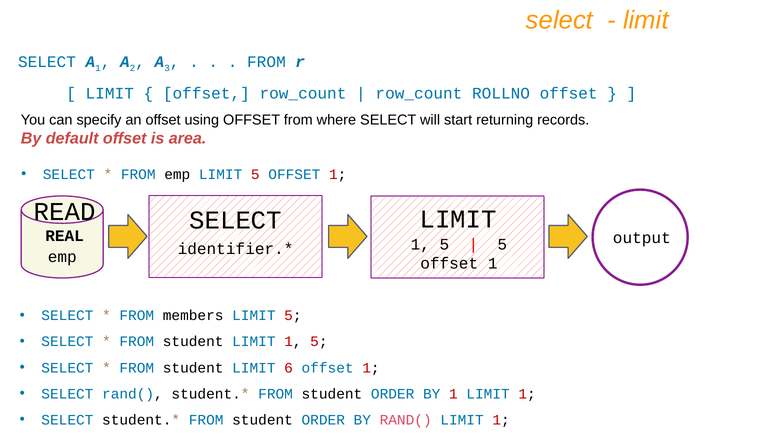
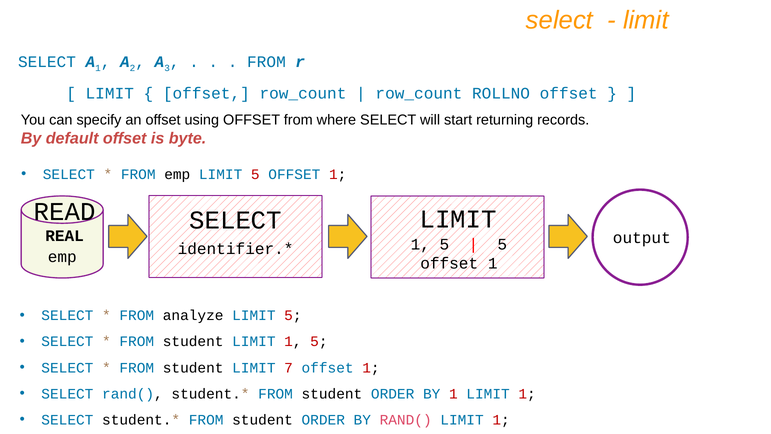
area: area -> byte
members: members -> analyze
6: 6 -> 7
